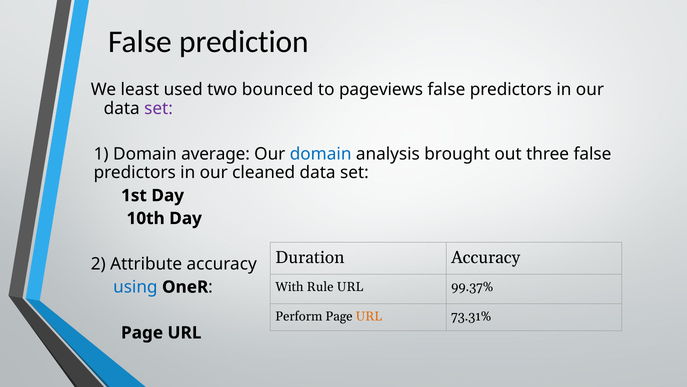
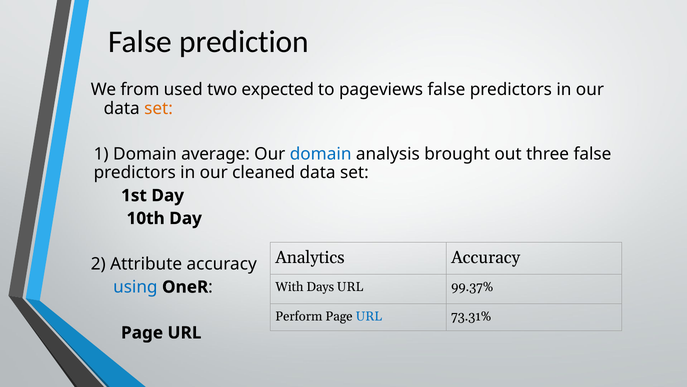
least: least -> from
bounced: bounced -> expected
set at (159, 108) colour: purple -> orange
Duration: Duration -> Analytics
Rule: Rule -> Days
URL at (369, 316) colour: orange -> blue
